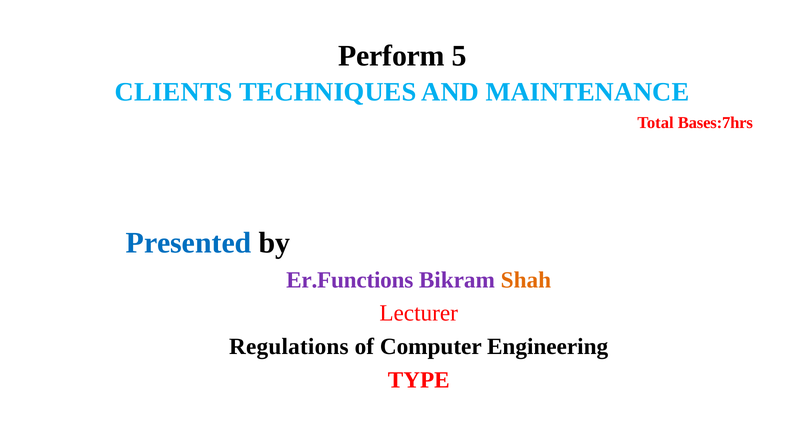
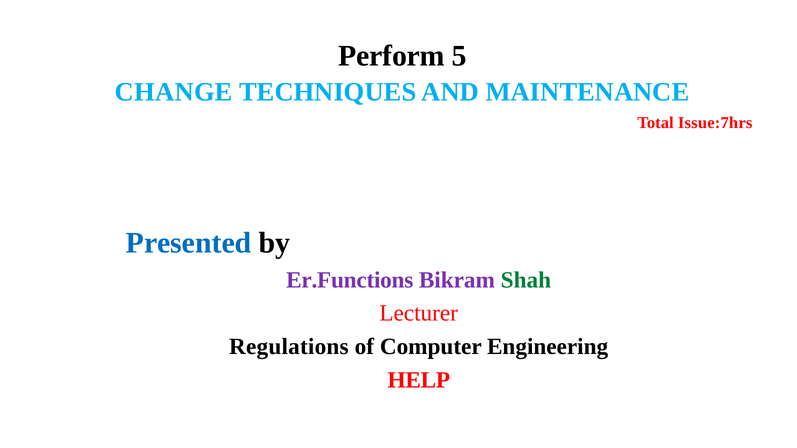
CLIENTS: CLIENTS -> CHANGE
Bases:7hrs: Bases:7hrs -> Issue:7hrs
Shah colour: orange -> green
TYPE: TYPE -> HELP
